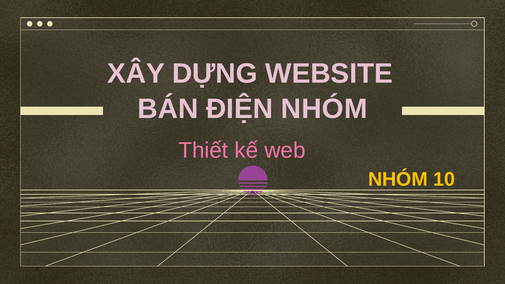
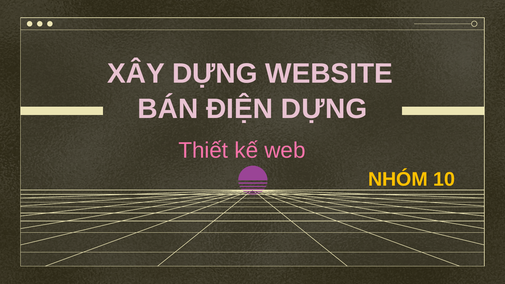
ĐIỆN NHÓM: NHÓM -> DỰNG
